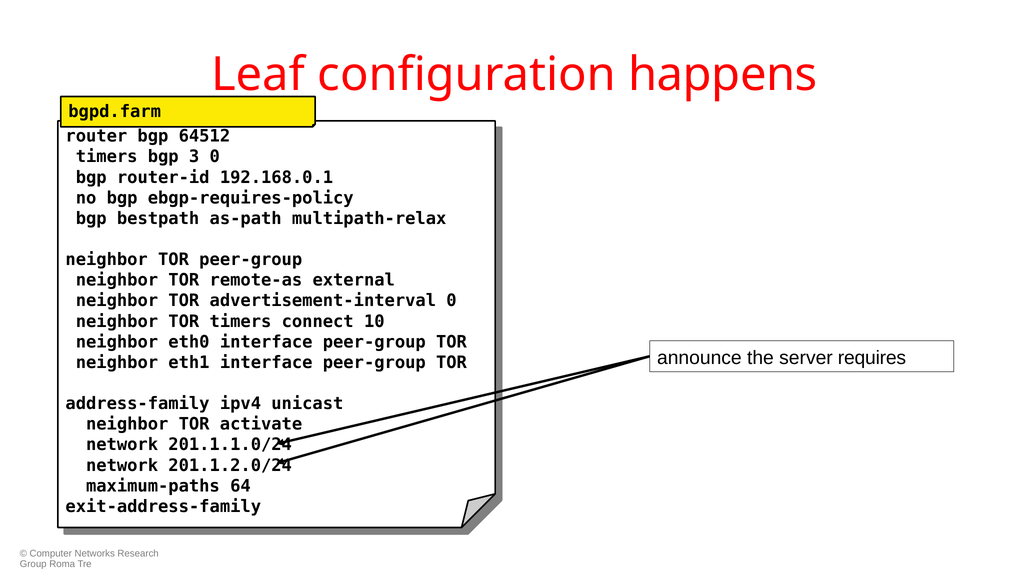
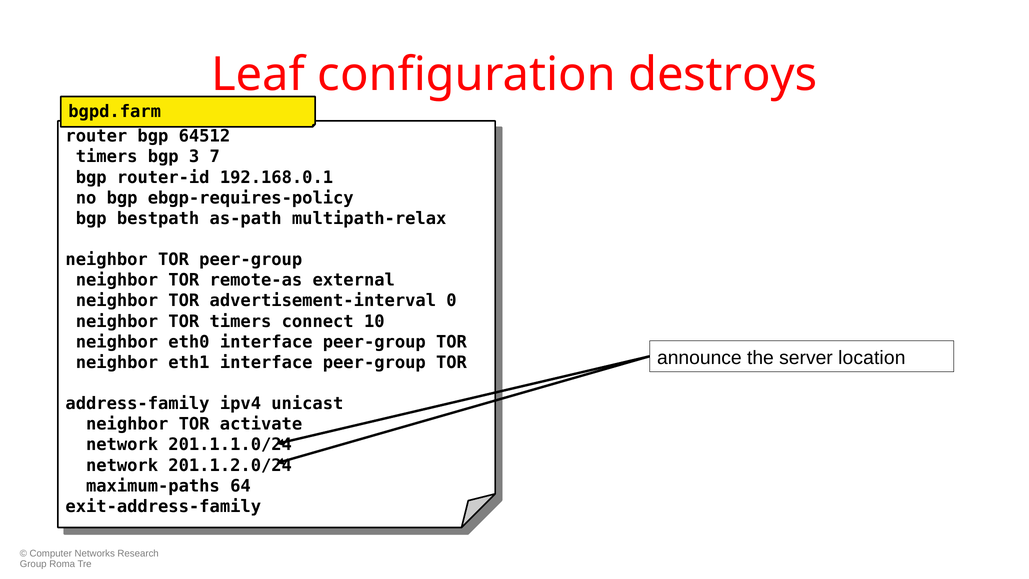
happens: happens -> destroys
3 0: 0 -> 7
requires: requires -> location
